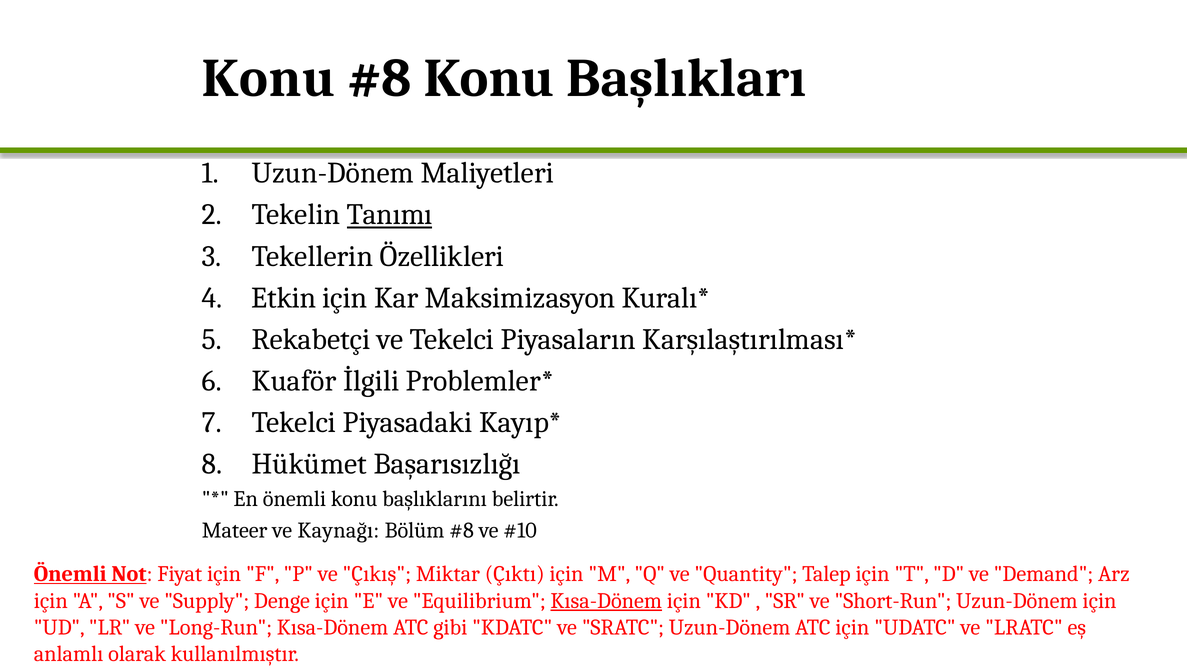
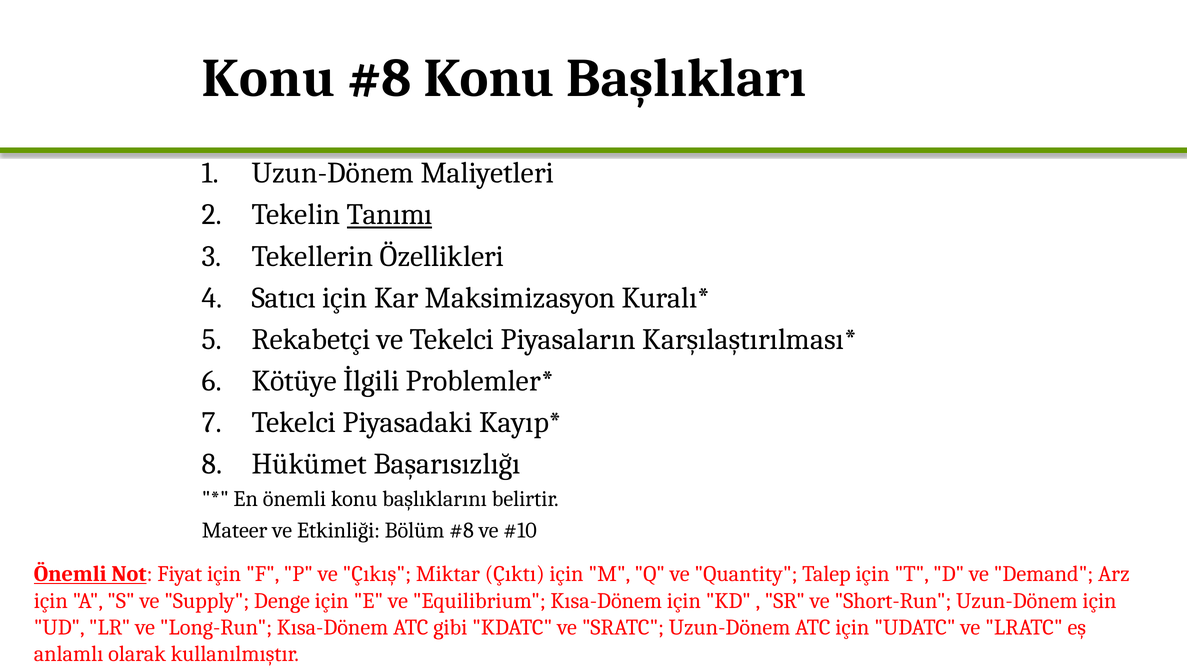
Etkin: Etkin -> Satıcı
Kuaför: Kuaför -> Kötüye
Kaynağı: Kaynağı -> Etkinliği
Kısa-Dönem at (606, 600) underline: present -> none
